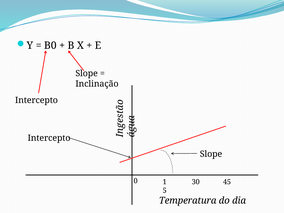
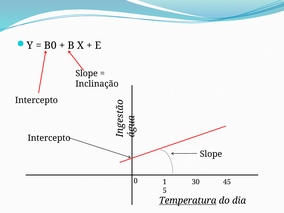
Temperatura underline: none -> present
